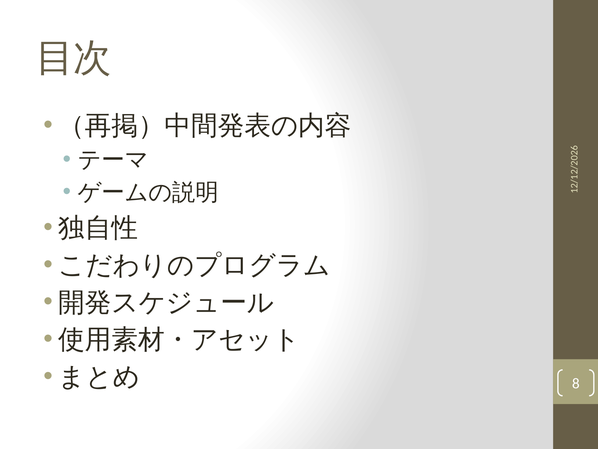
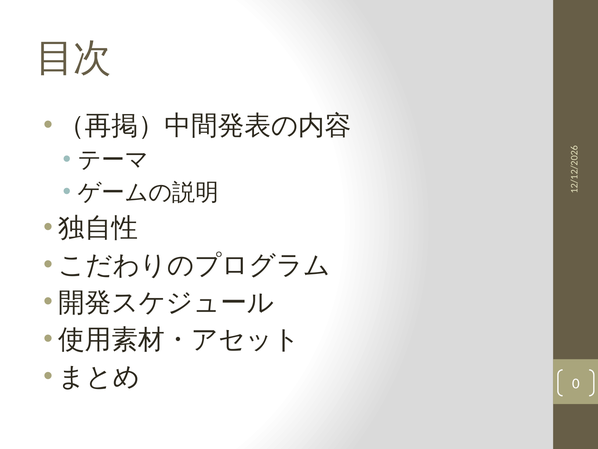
8 at (576, 383): 8 -> 0
